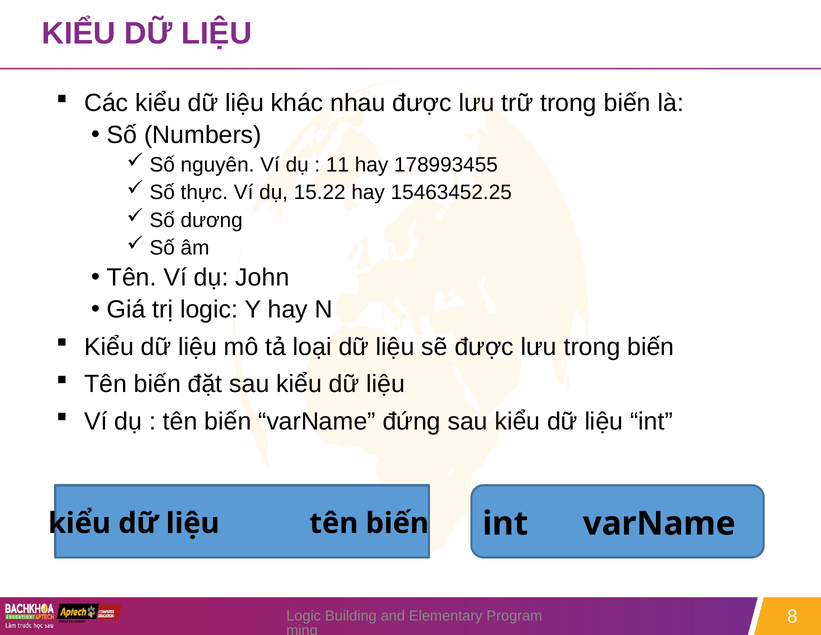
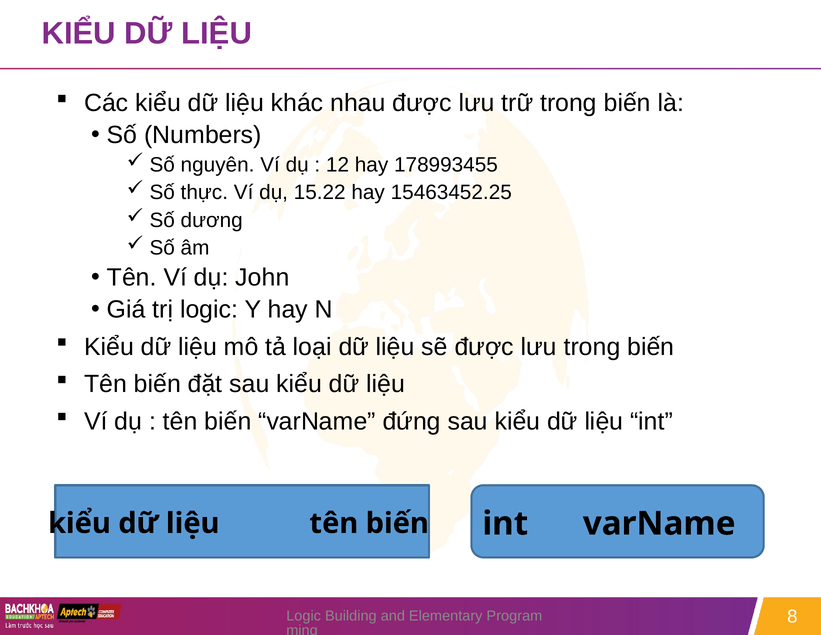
11: 11 -> 12
